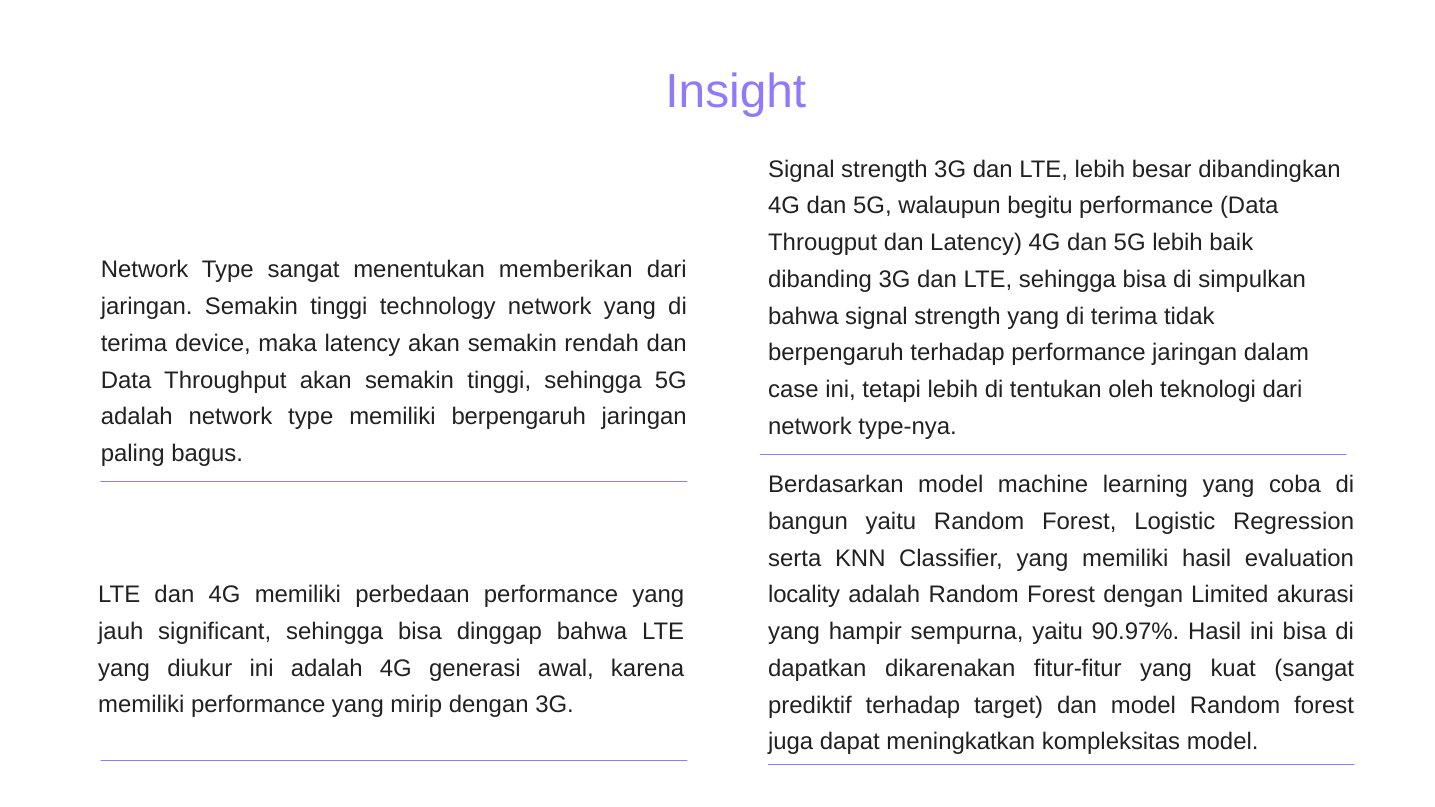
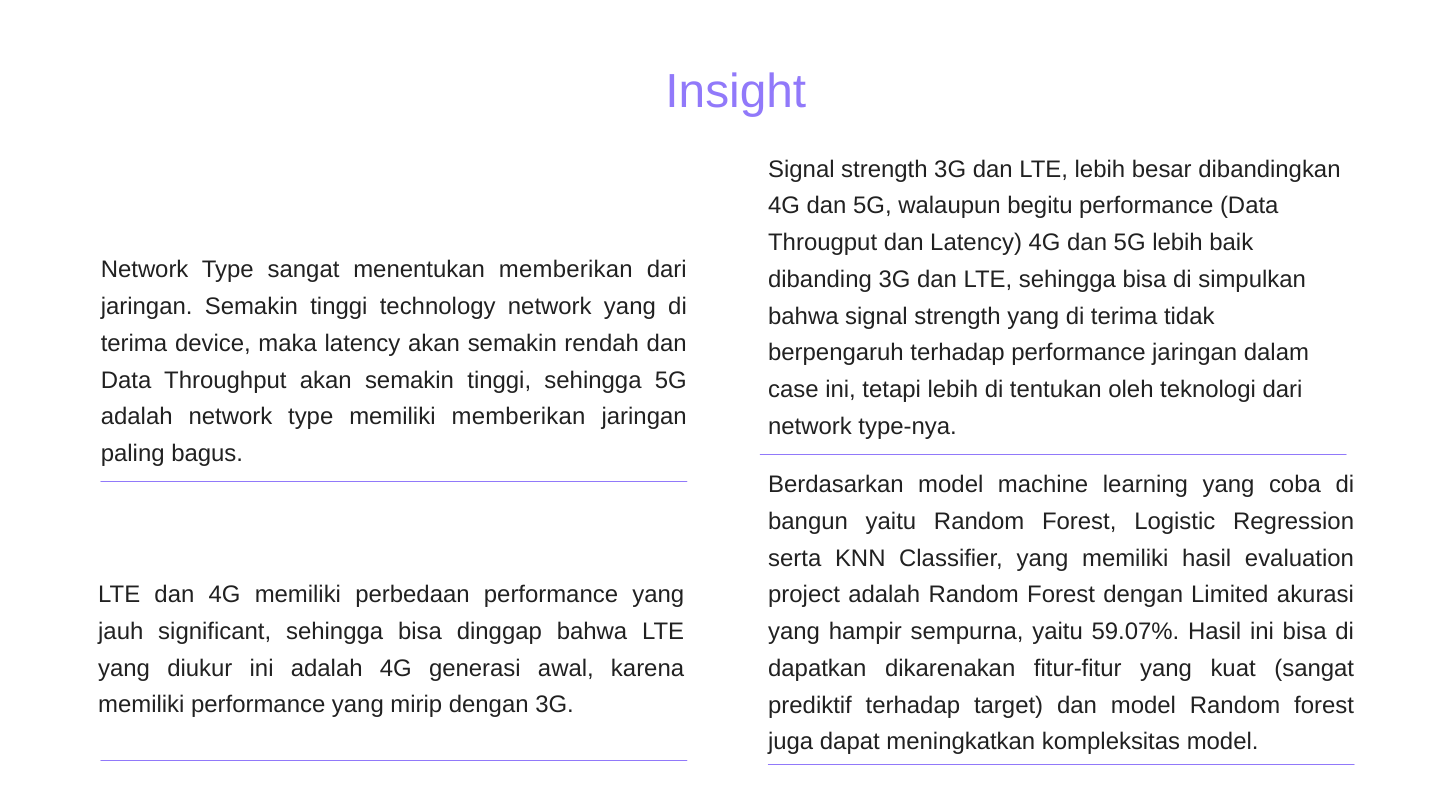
memiliki berpengaruh: berpengaruh -> memberikan
locality: locality -> project
90.97%: 90.97% -> 59.07%
